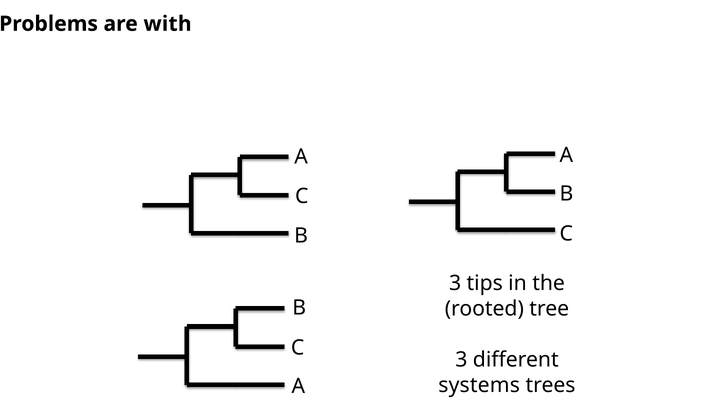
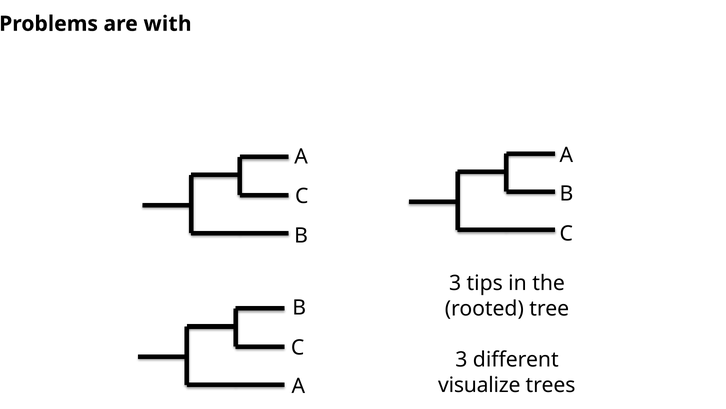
systems: systems -> visualize
